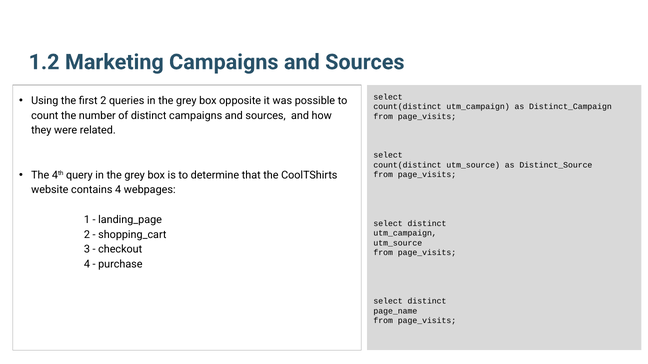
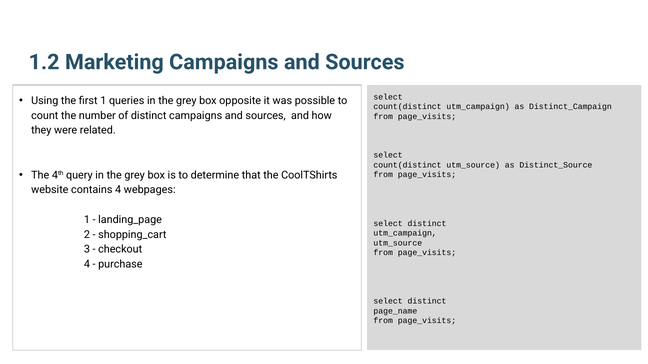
first 2: 2 -> 1
